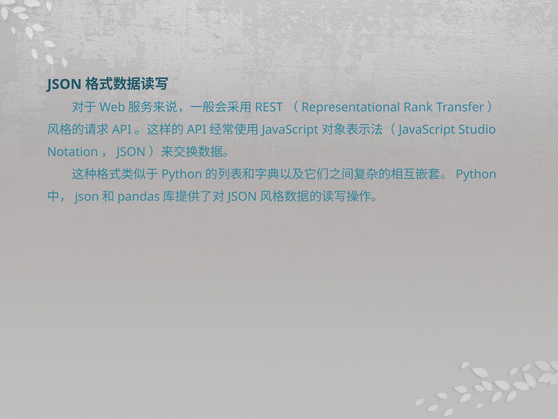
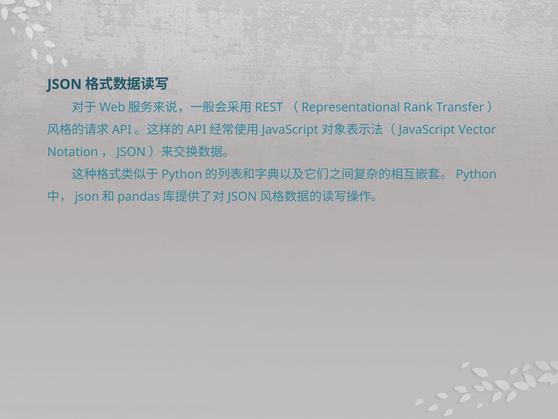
Studio: Studio -> Vector
